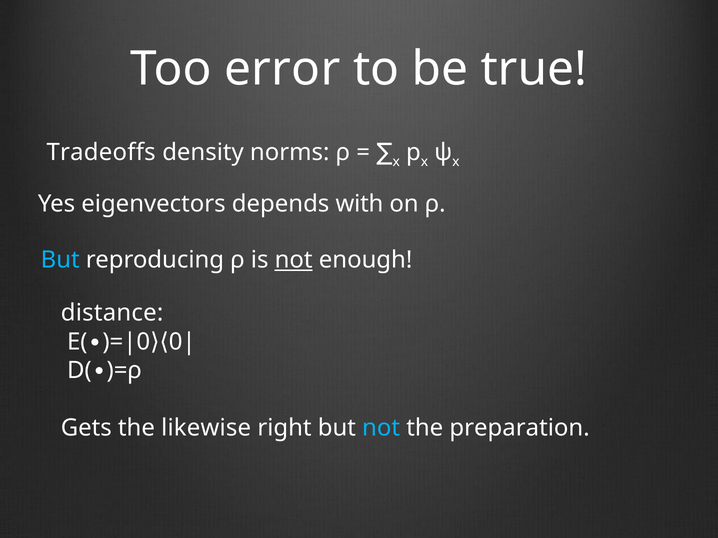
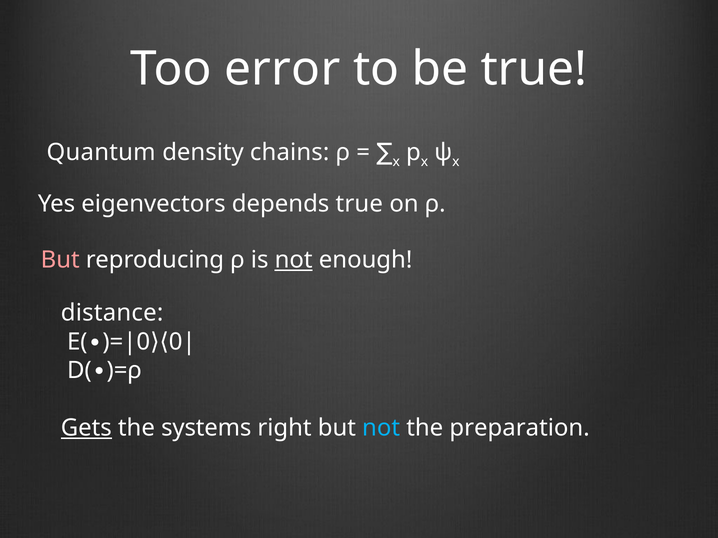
Tradeoffs: Tradeoffs -> Quantum
norms: norms -> chains
depends with: with -> true
But at (60, 260) colour: light blue -> pink
Gets underline: none -> present
likewise: likewise -> systems
